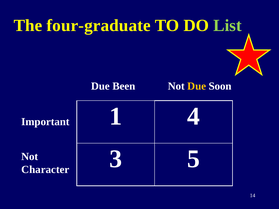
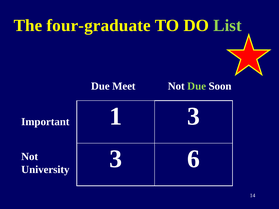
Been: Been -> Meet
Due at (197, 86) colour: yellow -> light green
1 4: 4 -> 3
5: 5 -> 6
Character: Character -> University
